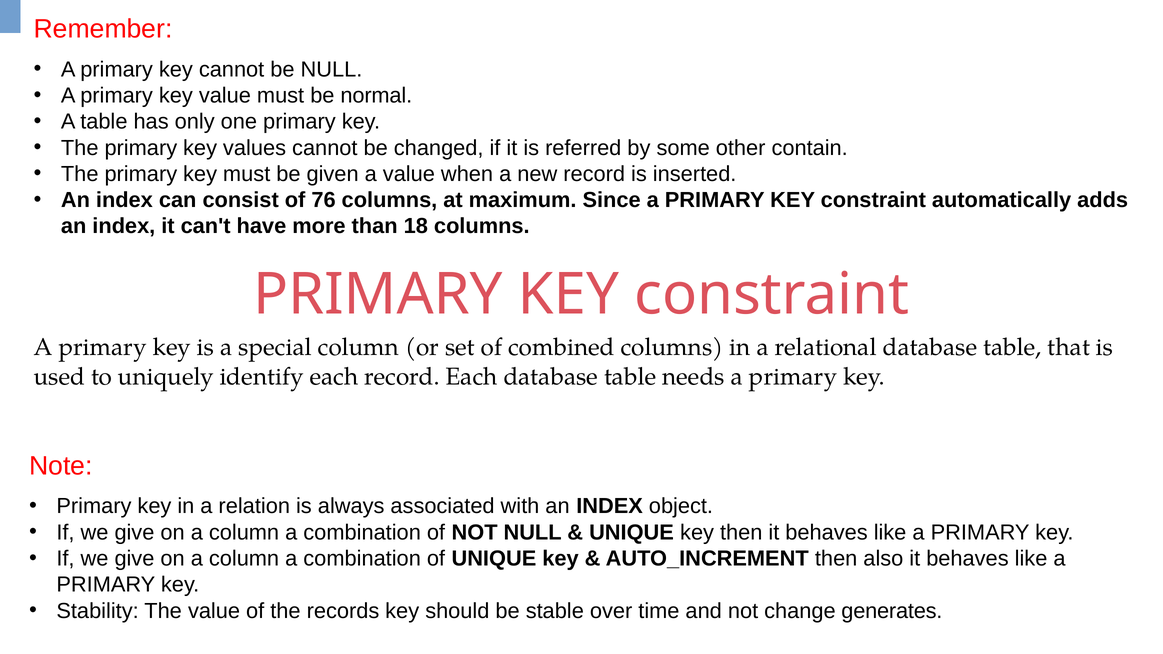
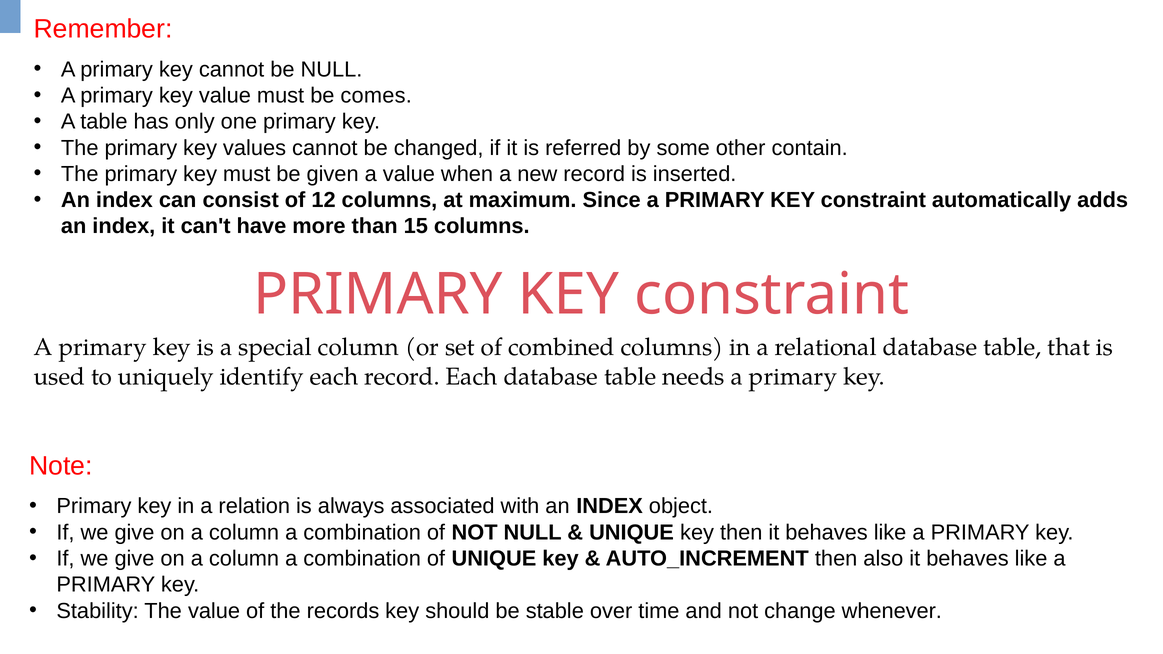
normal: normal -> comes
76: 76 -> 12
18: 18 -> 15
generates: generates -> whenever
